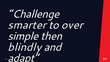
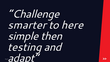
over: over -> here
blindly: blindly -> testing
